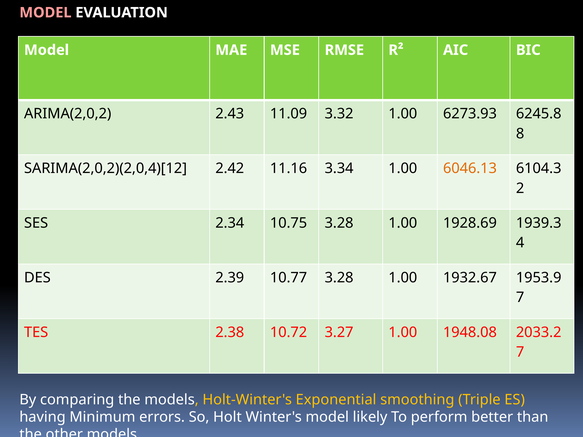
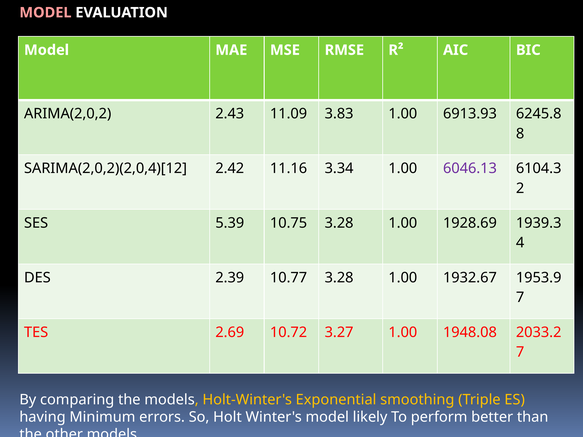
3.32: 3.32 -> 3.83
6273.93: 6273.93 -> 6913.93
6046.13 colour: orange -> purple
2.34: 2.34 -> 5.39
2.38: 2.38 -> 2.69
